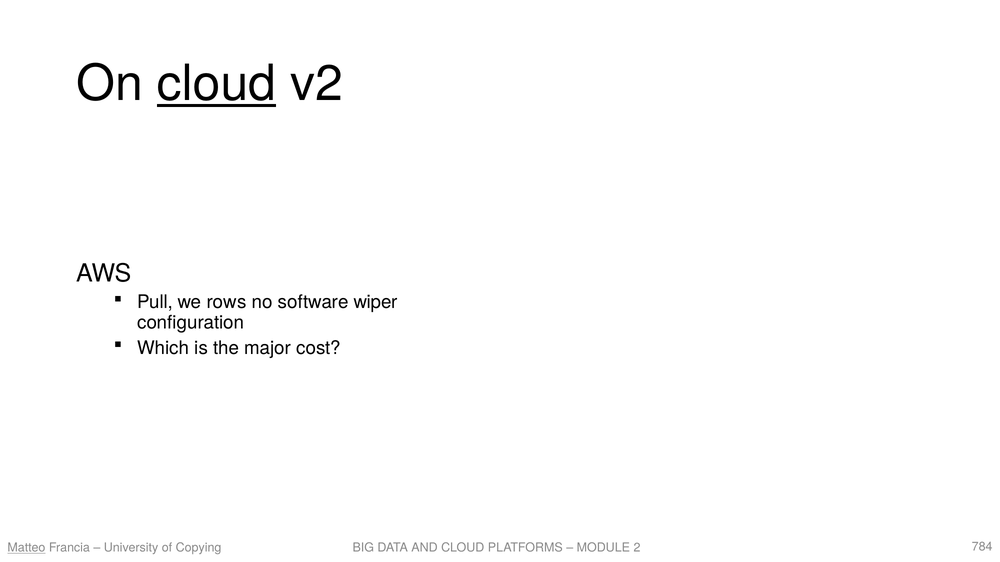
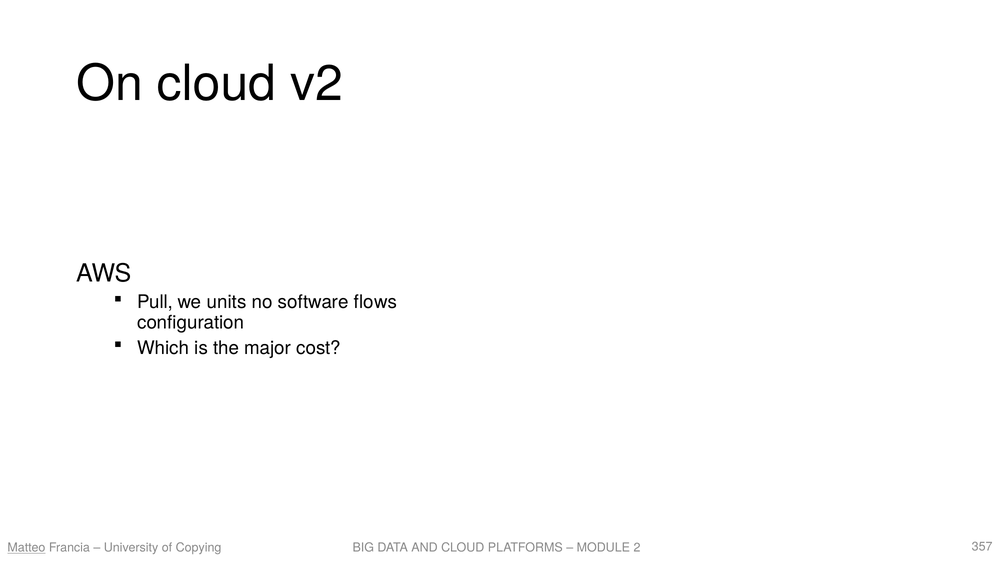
cloud at (216, 84) underline: present -> none
rows: rows -> units
wiper: wiper -> flows
784: 784 -> 357
